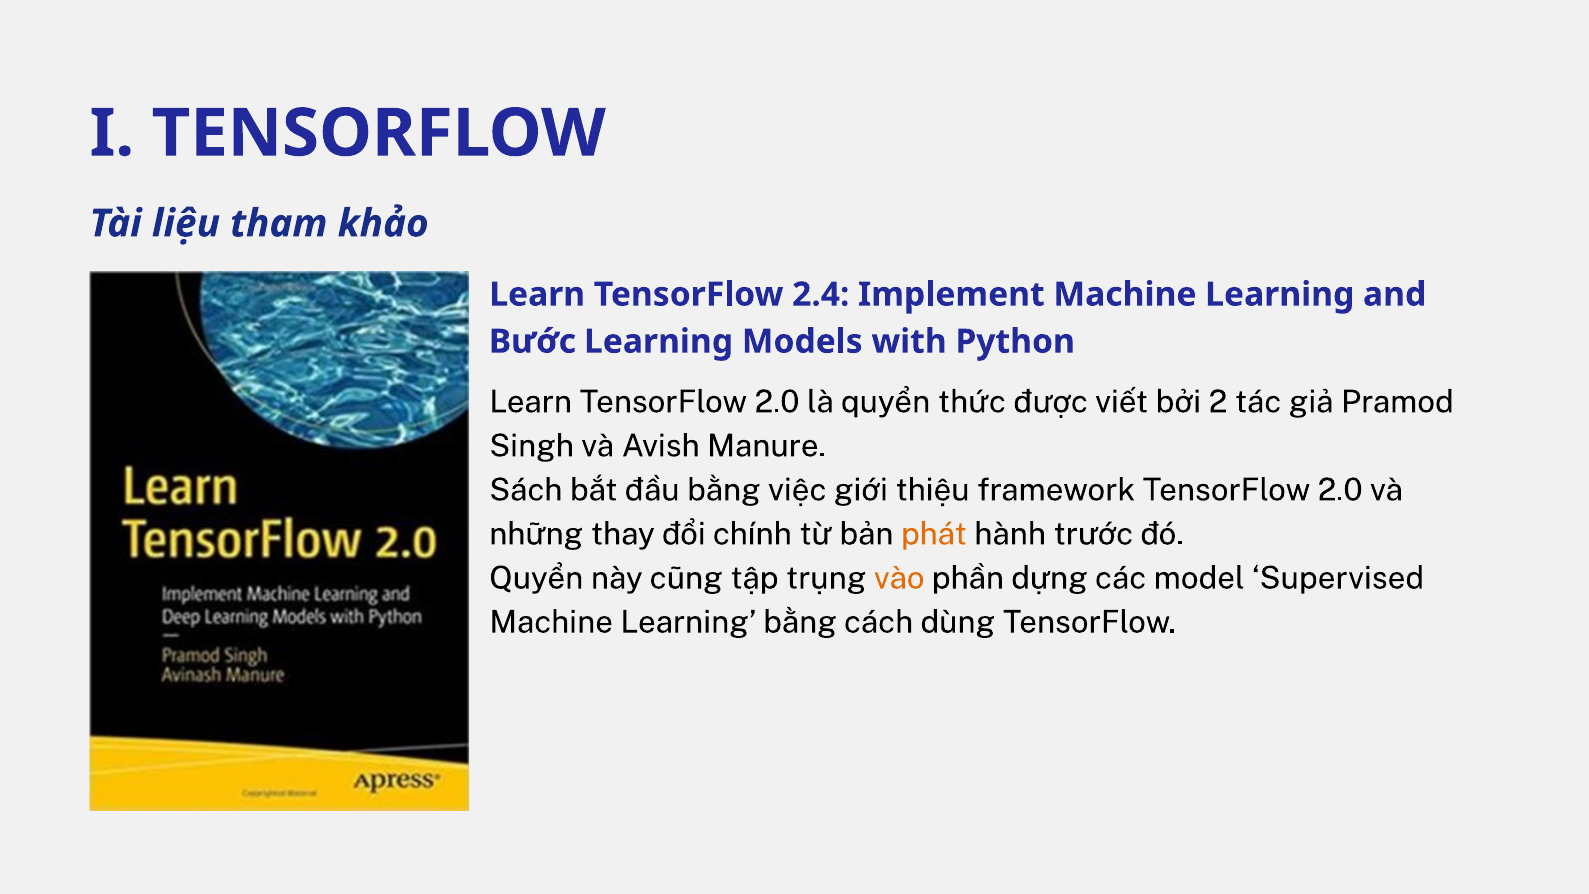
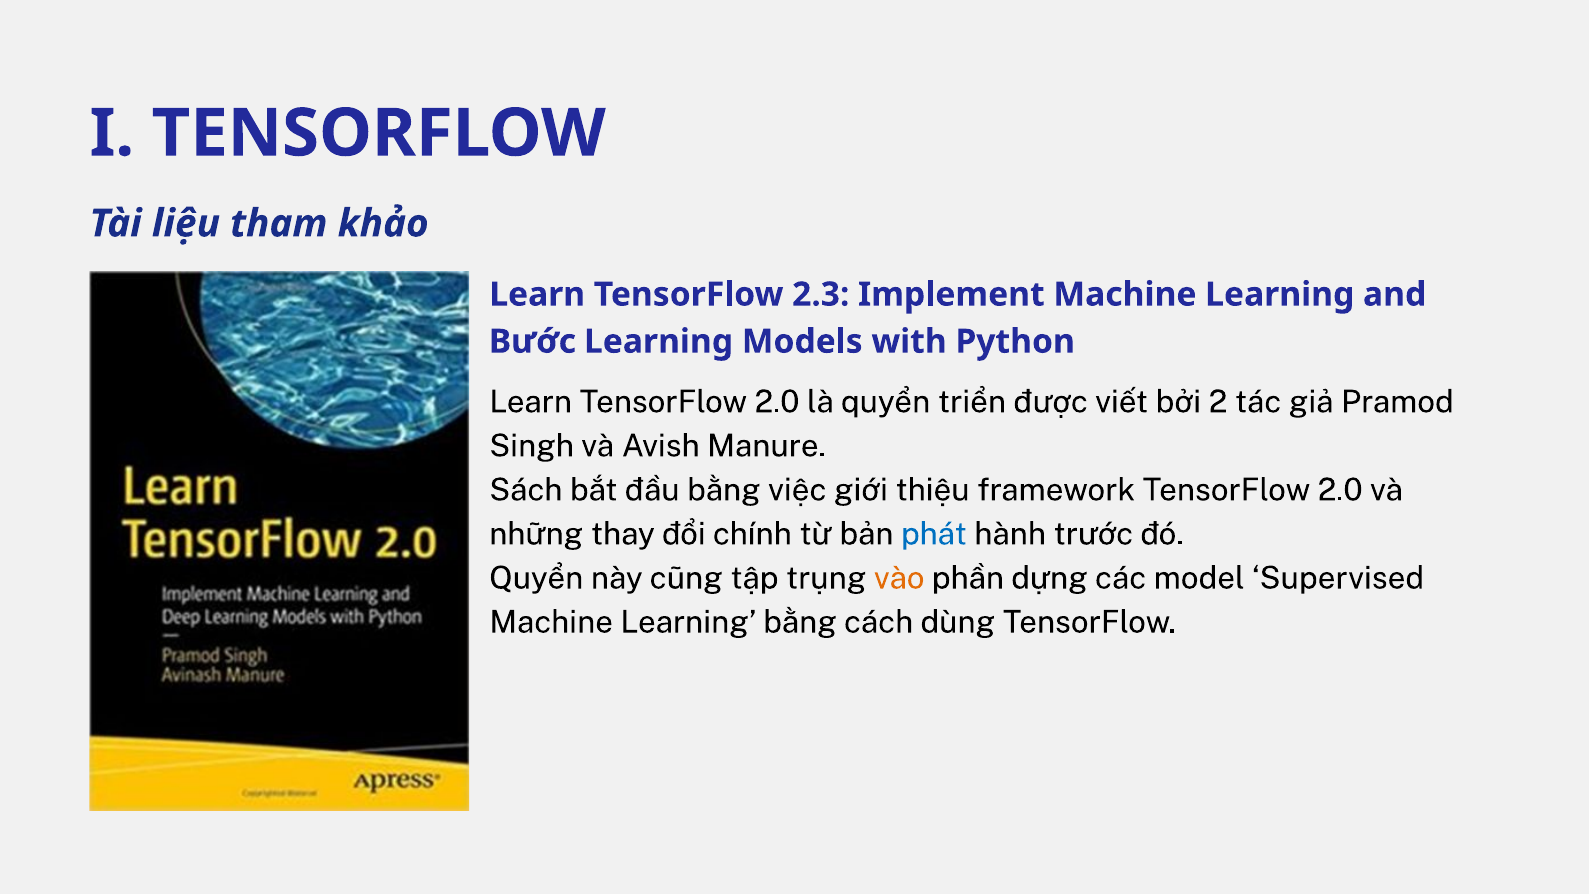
2.4: 2.4 -> 2.3
thức: thức -> triển
phát colour: orange -> blue
